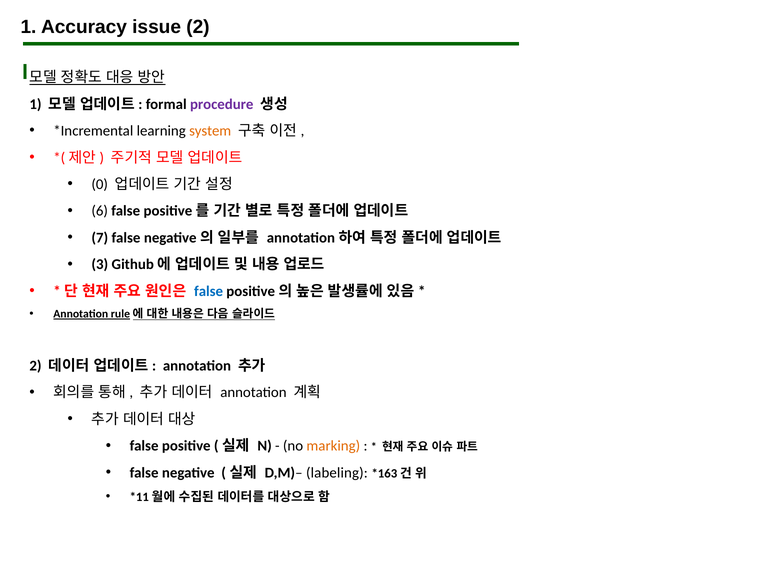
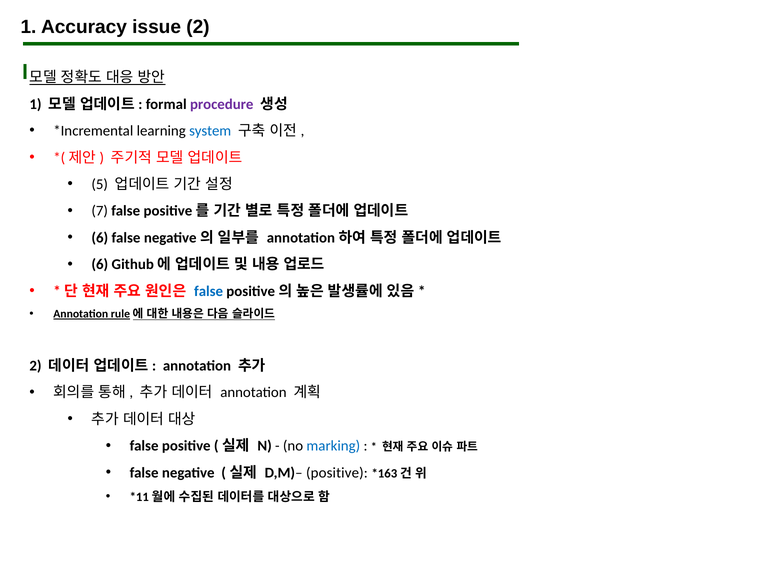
system colour: orange -> blue
0: 0 -> 5
6: 6 -> 7
7 at (100, 238): 7 -> 6
3 at (100, 265): 3 -> 6
marking colour: orange -> blue
D,M)– labeling: labeling -> positive
